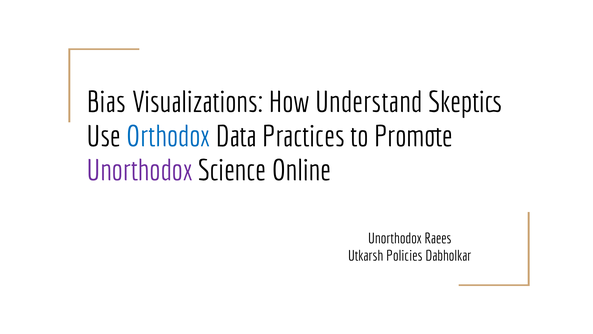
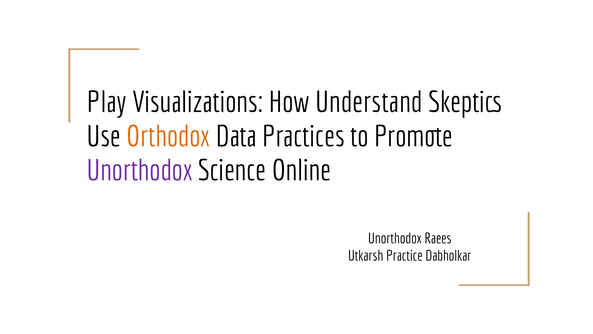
Bias: Bias -> Play
Orthodox colour: blue -> orange
Policies: Policies -> Practice
